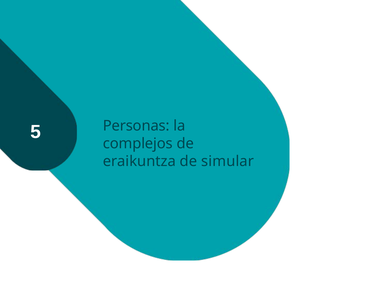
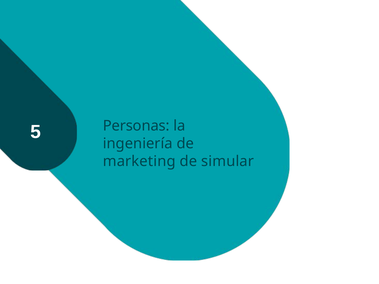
complejos: complejos -> ingeniería
eraikuntza: eraikuntza -> marketing
